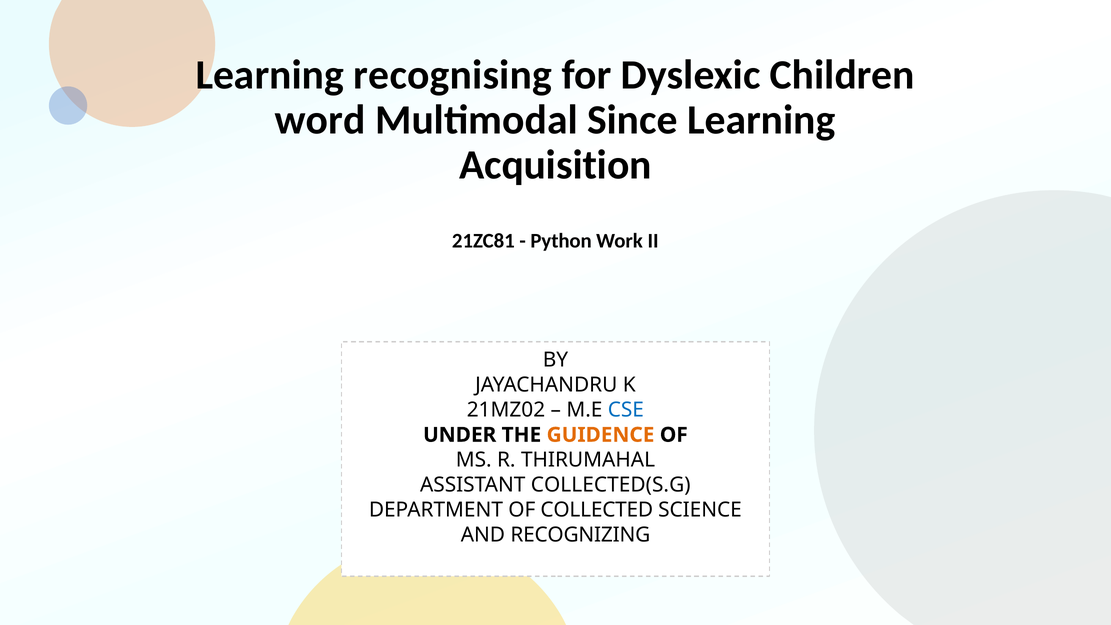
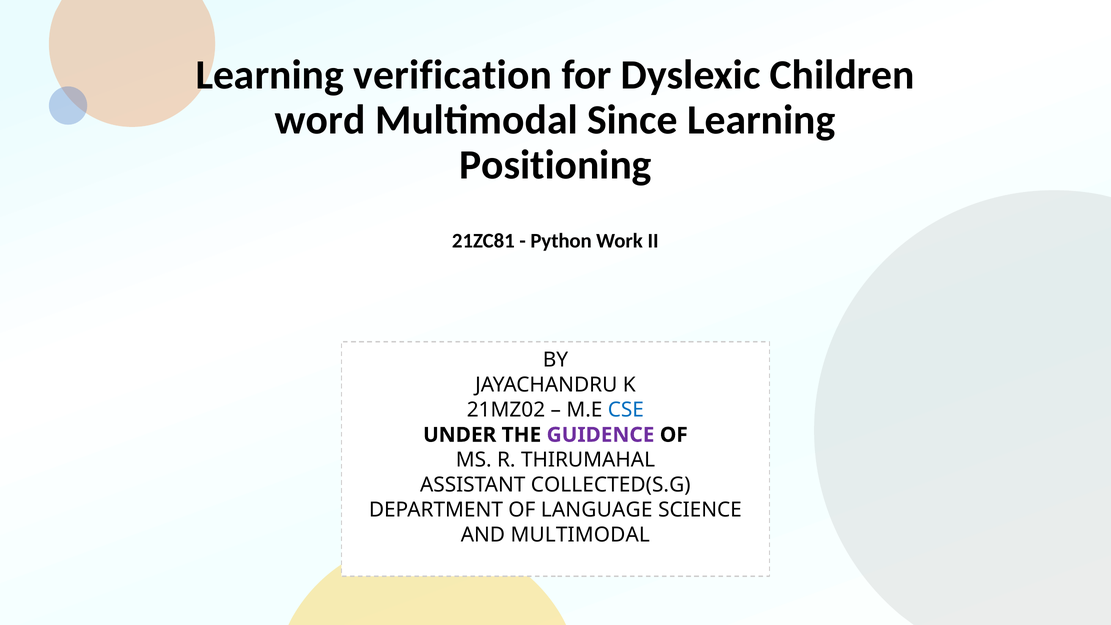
recognising: recognising -> verification
Acquisition: Acquisition -> Positioning
GUIDENCE colour: orange -> purple
COLLECTED: COLLECTED -> LANGUAGE
AND RECOGNIZING: RECOGNIZING -> MULTIMODAL
